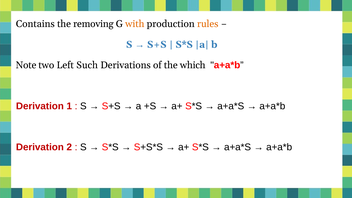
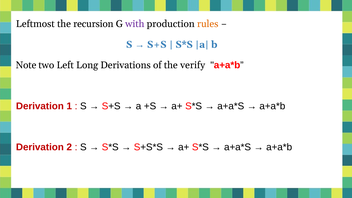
Contains: Contains -> Leftmost
removing: removing -> recursion
with colour: orange -> purple
Such: Such -> Long
which: which -> verify
